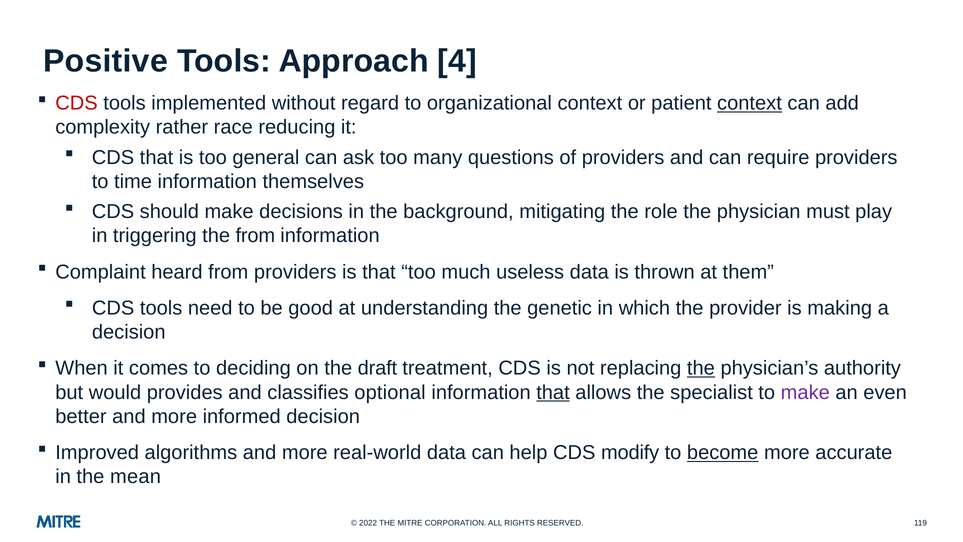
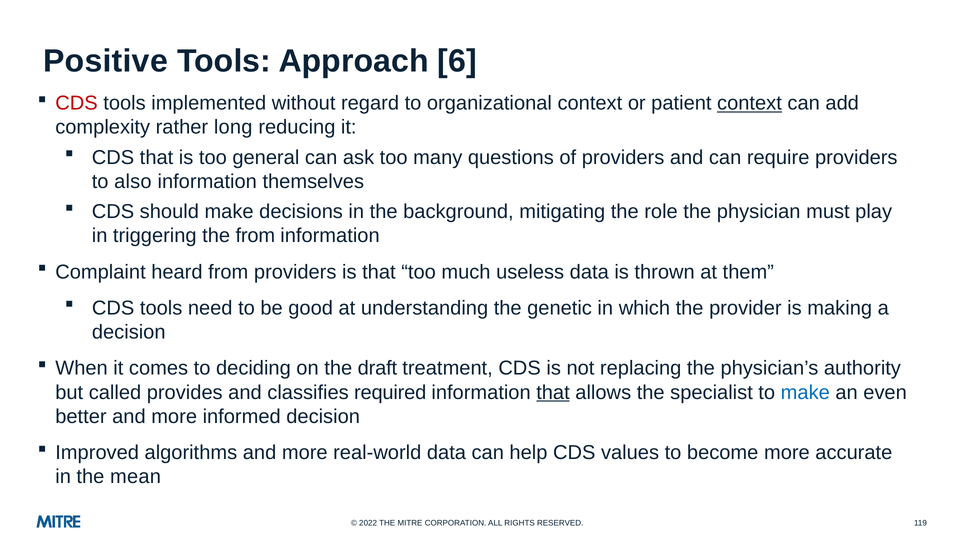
4: 4 -> 6
race: race -> long
time: time -> also
the at (701, 368) underline: present -> none
would: would -> called
optional: optional -> required
make at (805, 392) colour: purple -> blue
modify: modify -> values
become underline: present -> none
